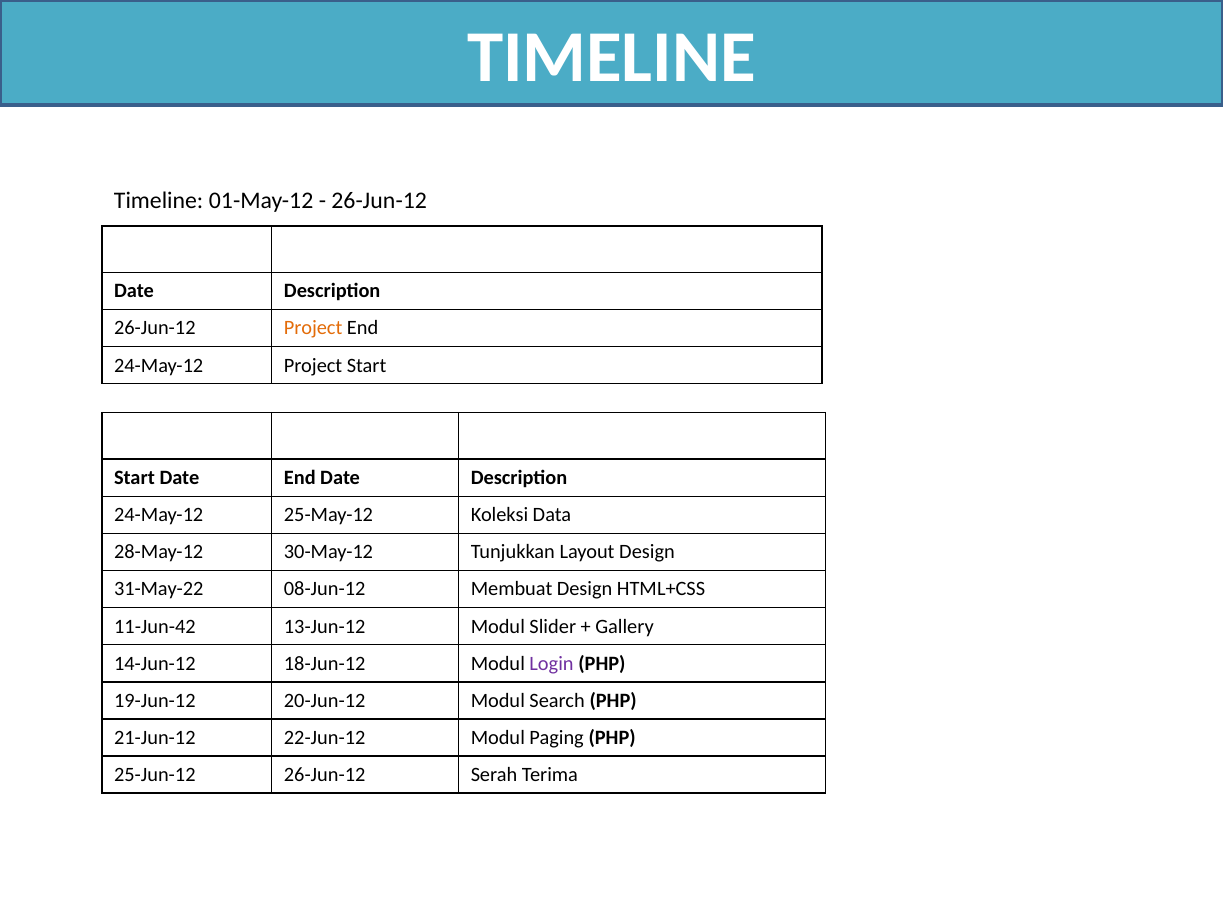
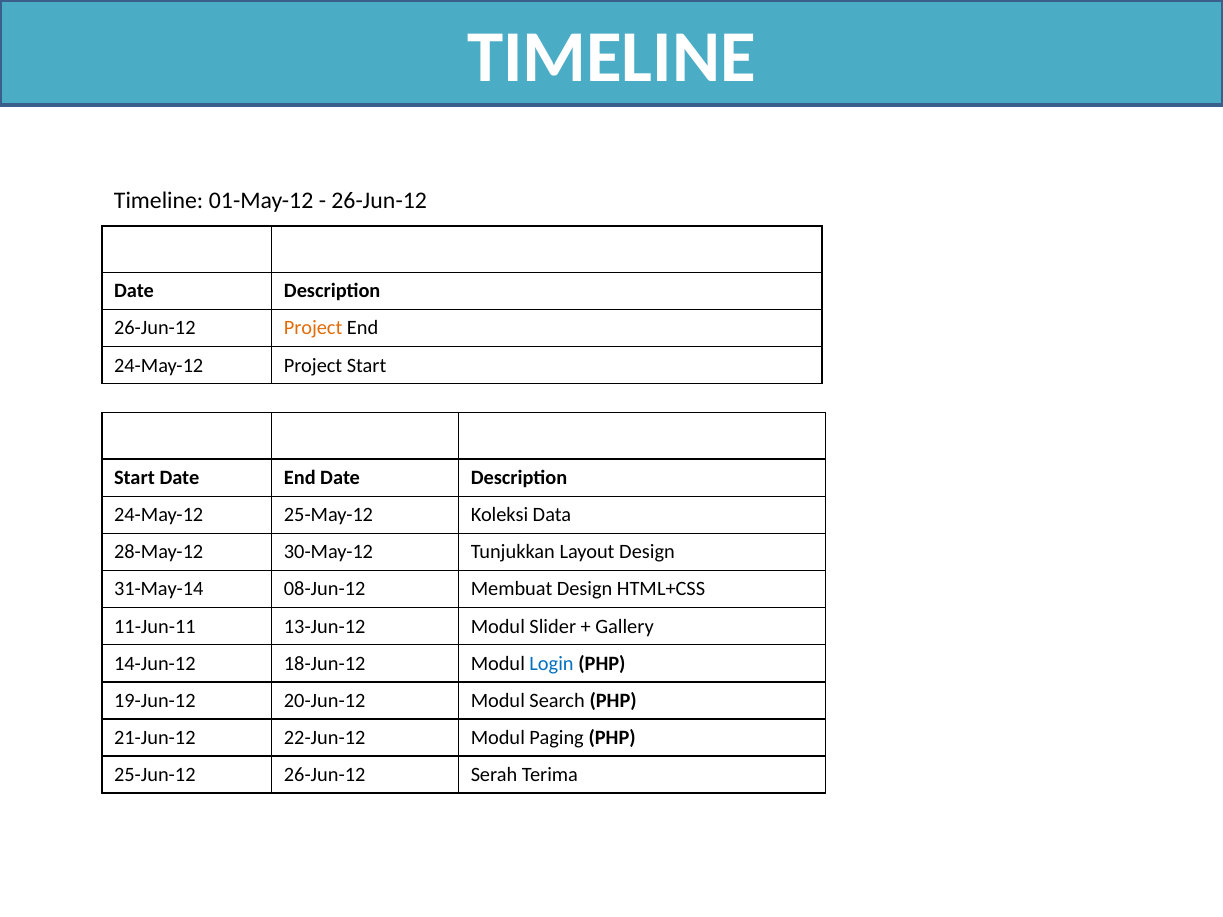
31-May-22: 31-May-22 -> 31-May-14
11-Jun-42: 11-Jun-42 -> 11-Jun-11
Login colour: purple -> blue
